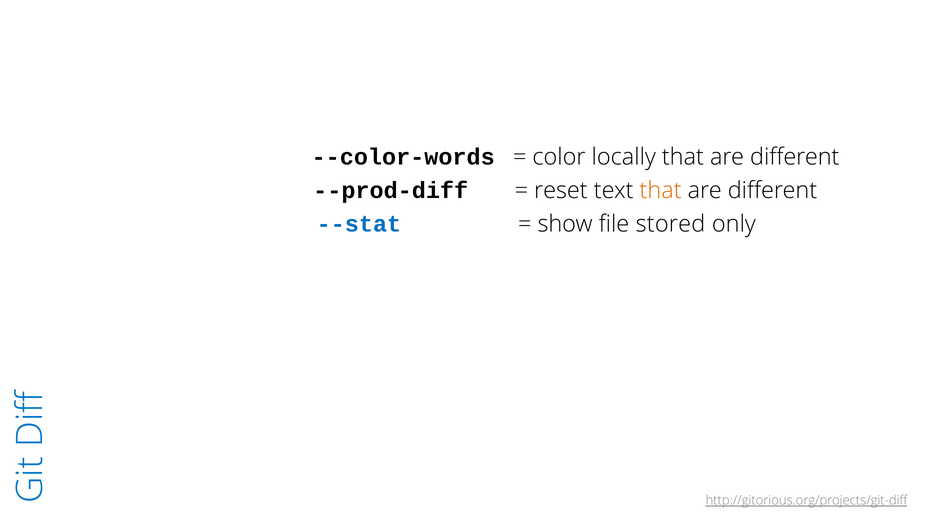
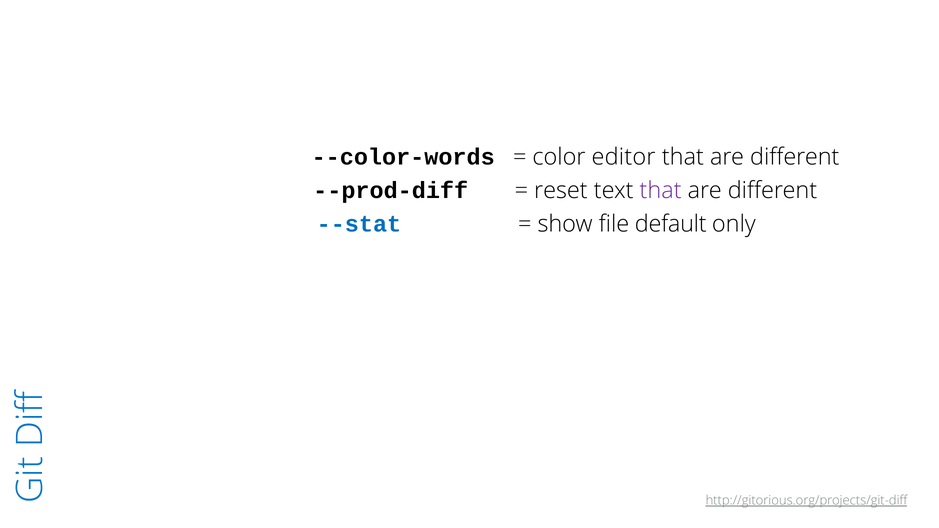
locally: locally -> editor
that at (661, 191) colour: orange -> purple
stored: stored -> default
